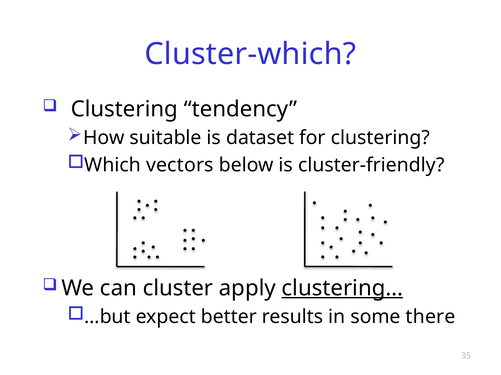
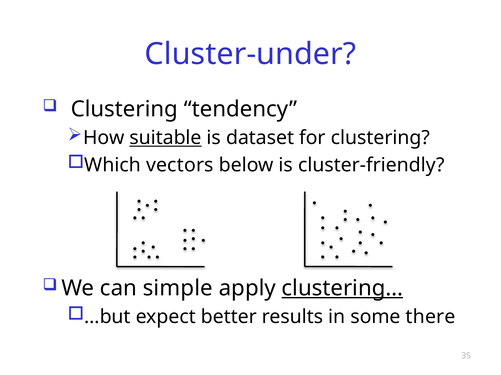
Cluster-which: Cluster-which -> Cluster-under
suitable underline: none -> present
cluster: cluster -> simple
